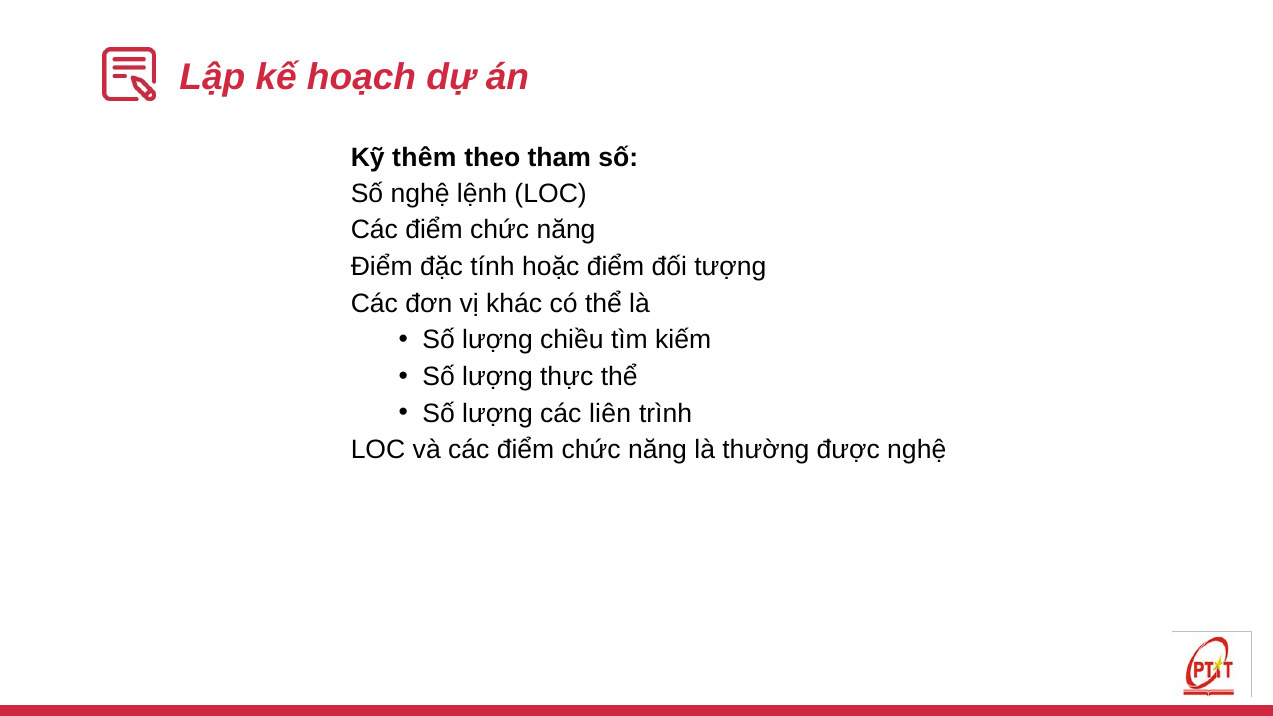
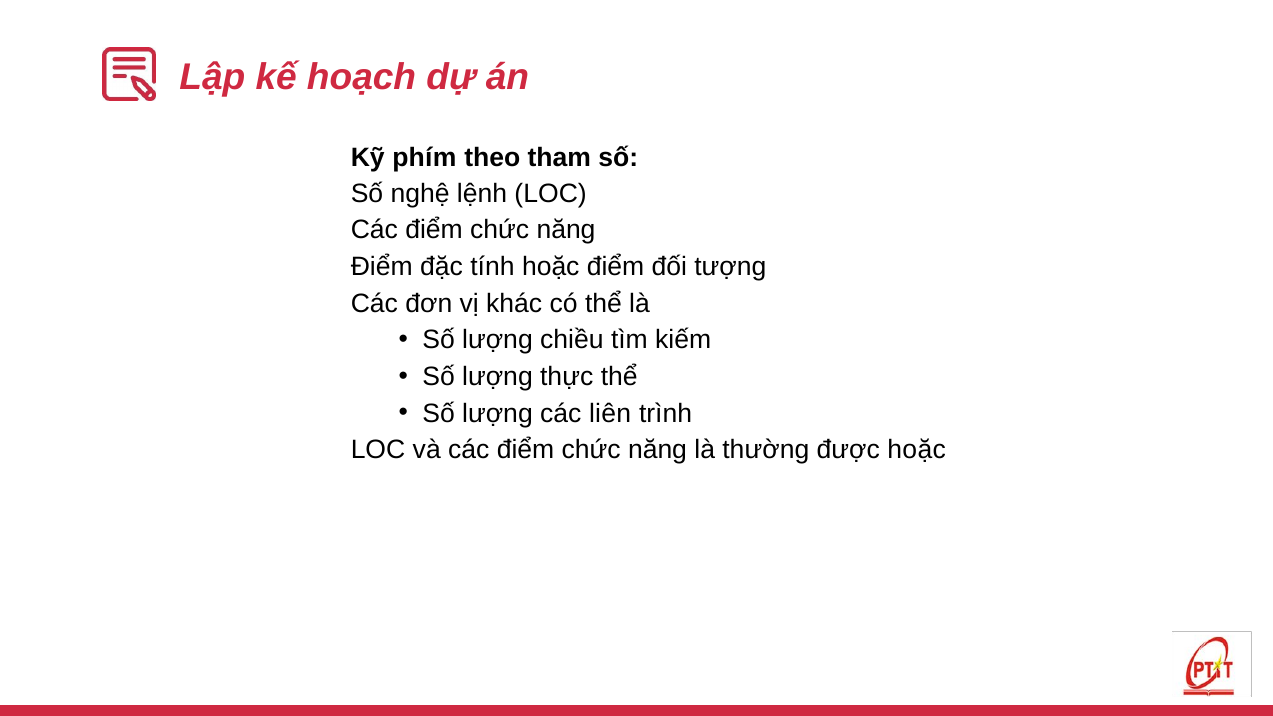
thêm: thêm -> phím
được nghệ: nghệ -> hoặc
